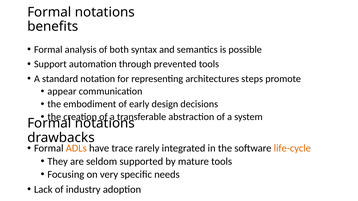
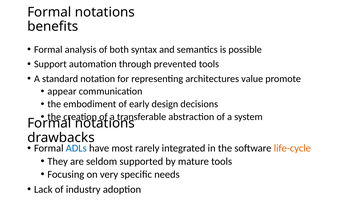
steps: steps -> value
ADLs colour: orange -> blue
trace: trace -> most
